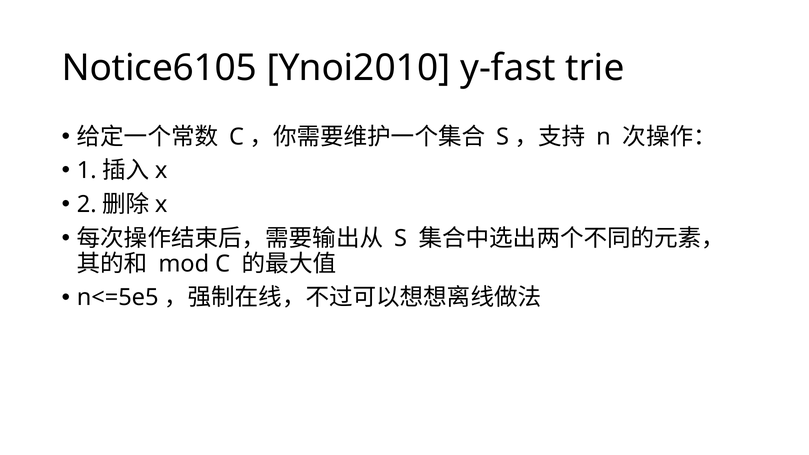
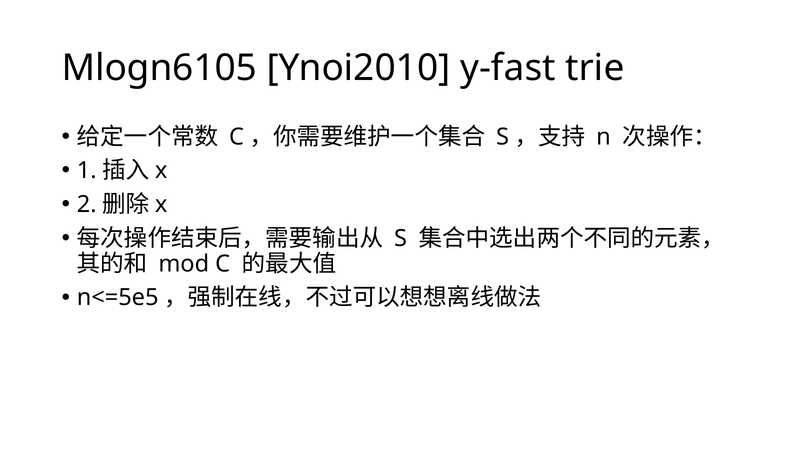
Notice6105: Notice6105 -> Mlogn6105
